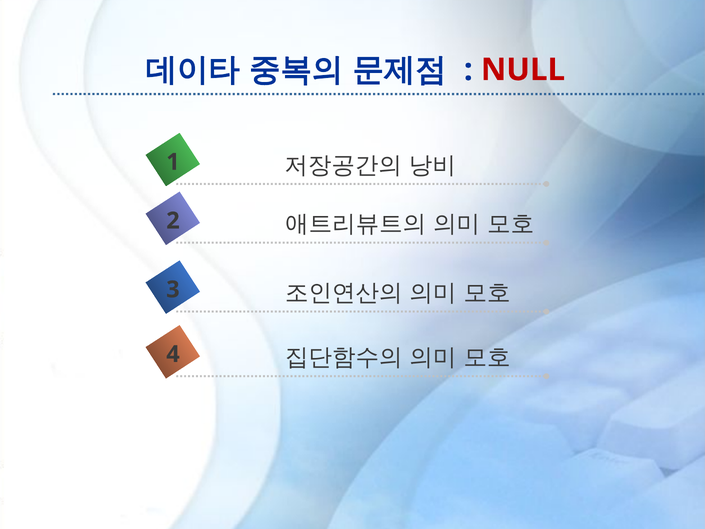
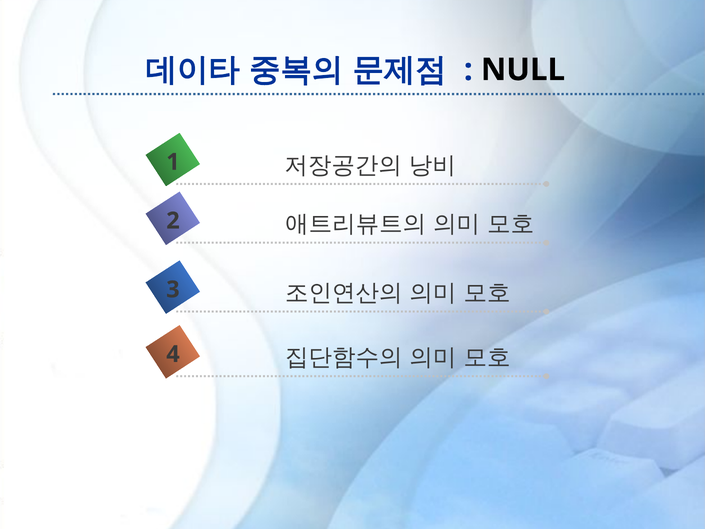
NULL colour: red -> black
